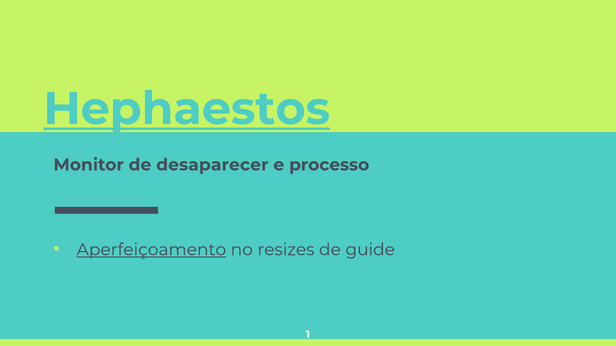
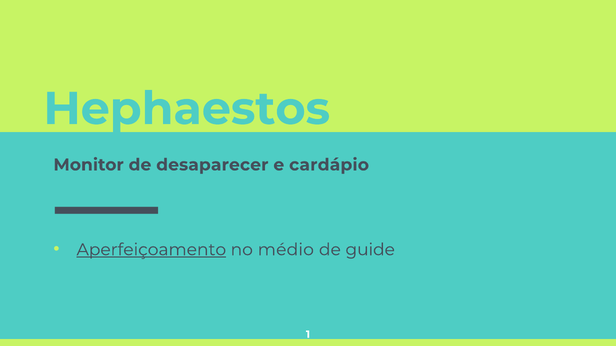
Hephaestos underline: present -> none
processo: processo -> cardápio
resizes: resizes -> médio
